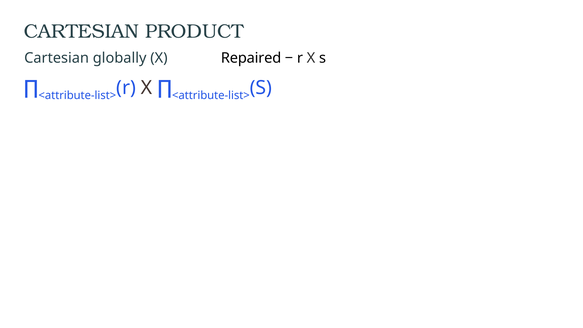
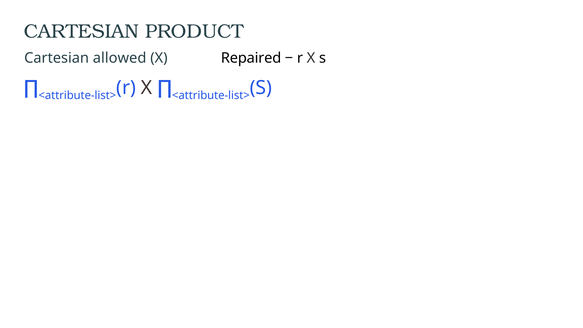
globally: globally -> allowed
